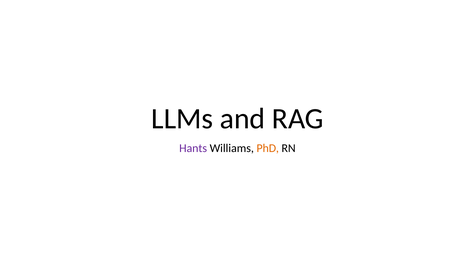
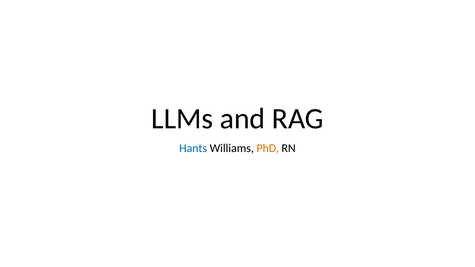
Hants colour: purple -> blue
